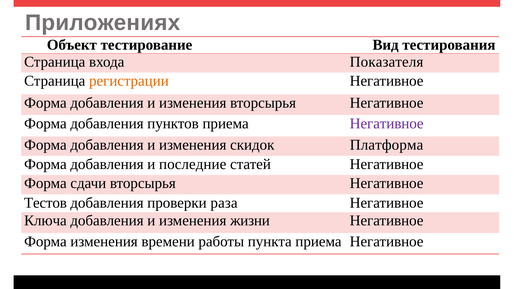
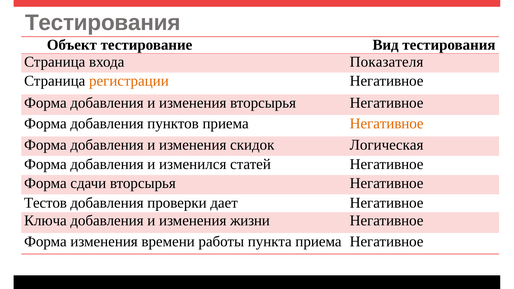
Приложениях at (103, 23): Приложениях -> Тестирования
Негативное at (387, 123) colour: purple -> orange
Платформа: Платформа -> Логическая
последние: последние -> изменился
раза: раза -> дает
